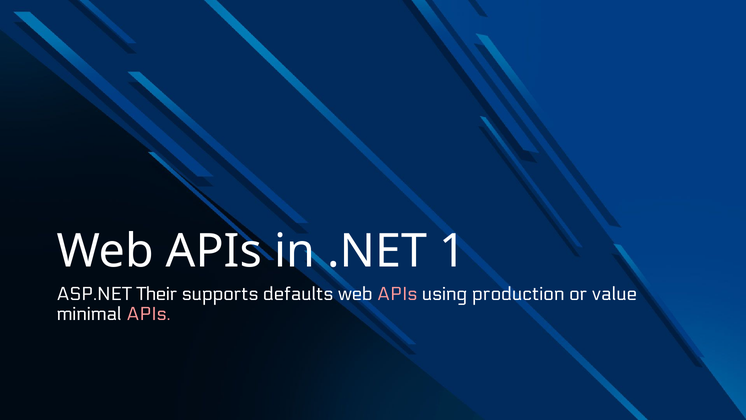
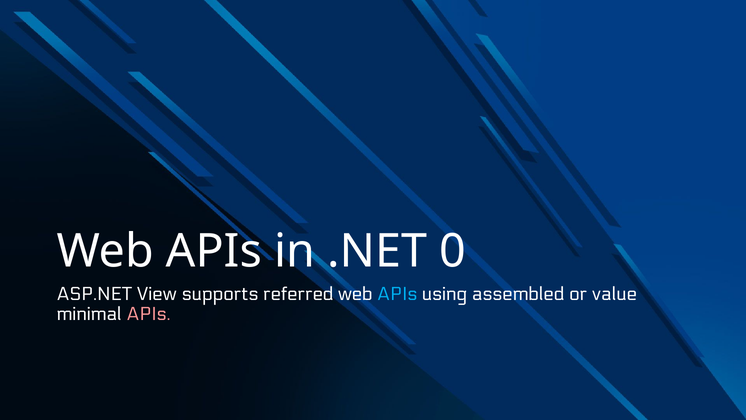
1: 1 -> 0
Their: Their -> View
defaults: defaults -> referred
APIs at (397, 294) colour: pink -> light blue
production: production -> assembled
